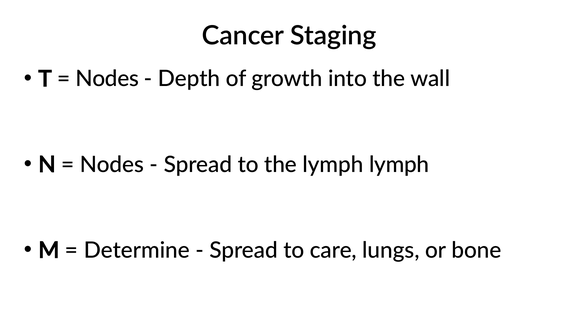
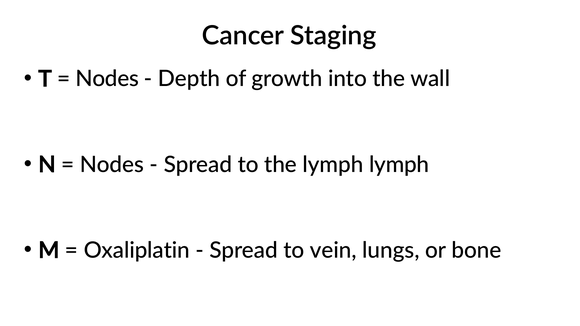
Determine: Determine -> Oxaliplatin
care: care -> vein
